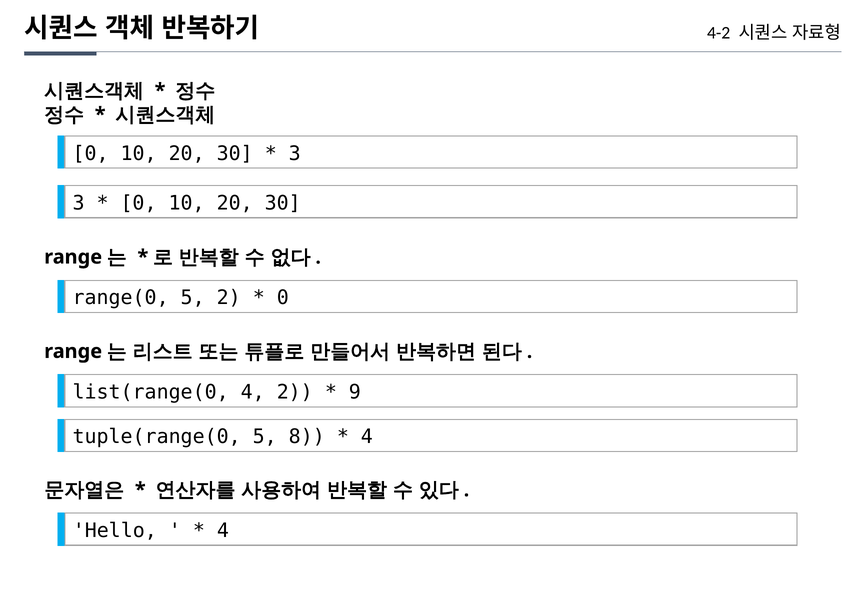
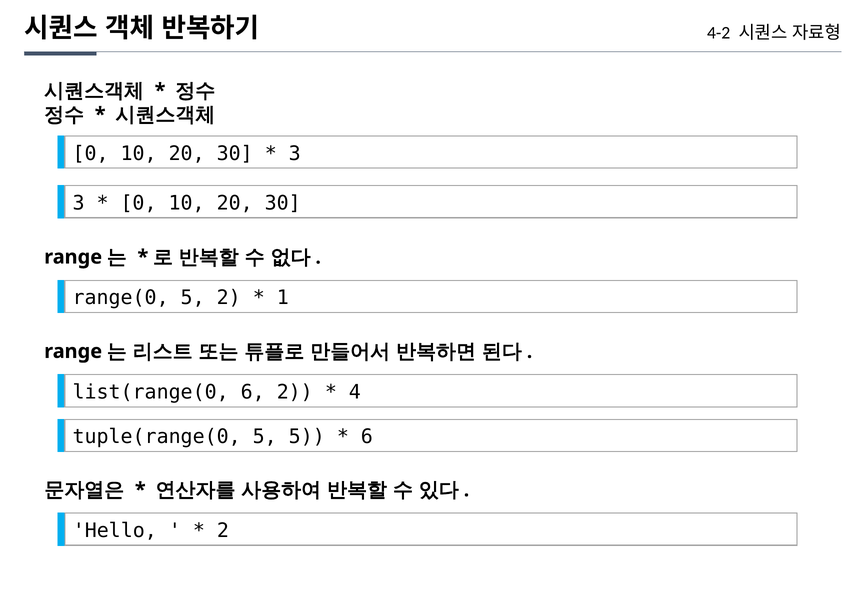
0 at (283, 298): 0 -> 1
list(range(0 4: 4 -> 6
9: 9 -> 4
5 8: 8 -> 5
4 at (367, 437): 4 -> 6
4 at (223, 530): 4 -> 2
